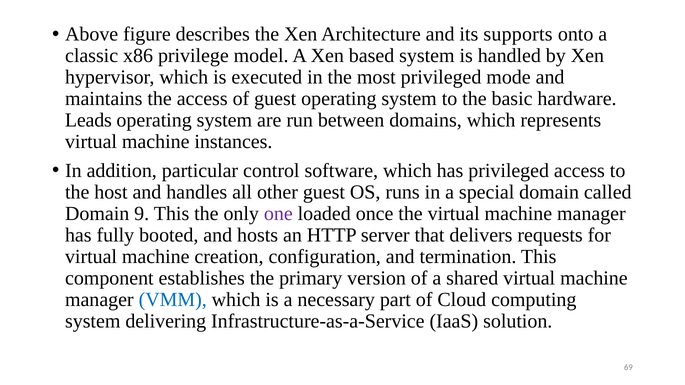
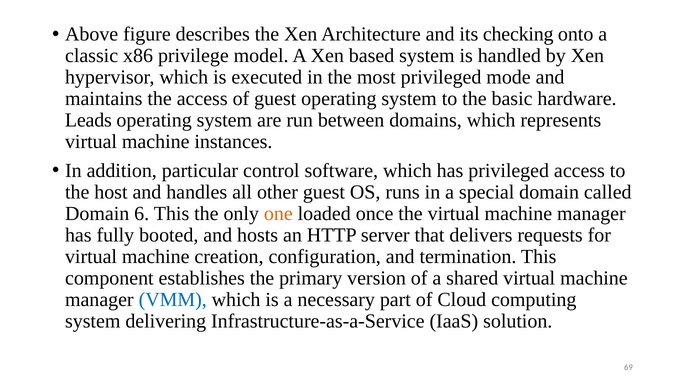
supports: supports -> checking
9: 9 -> 6
one colour: purple -> orange
